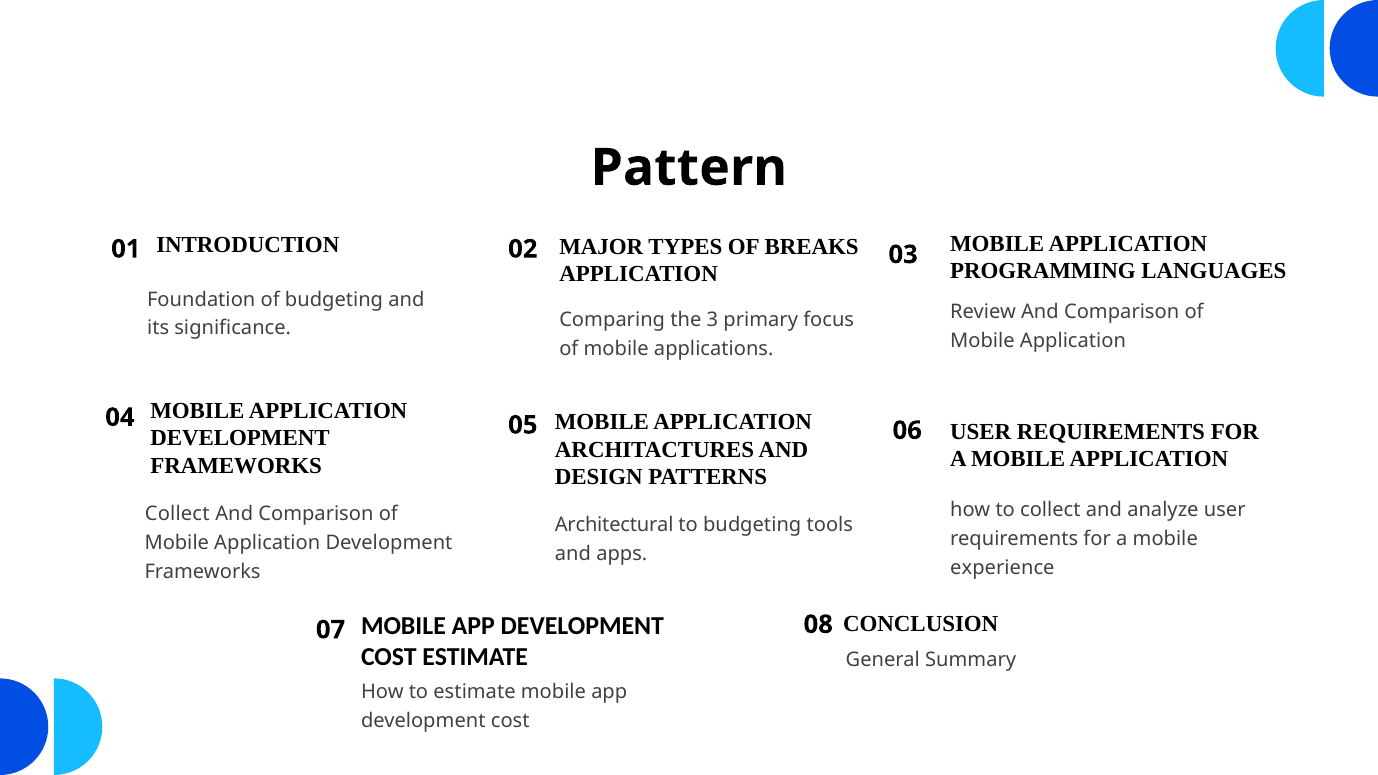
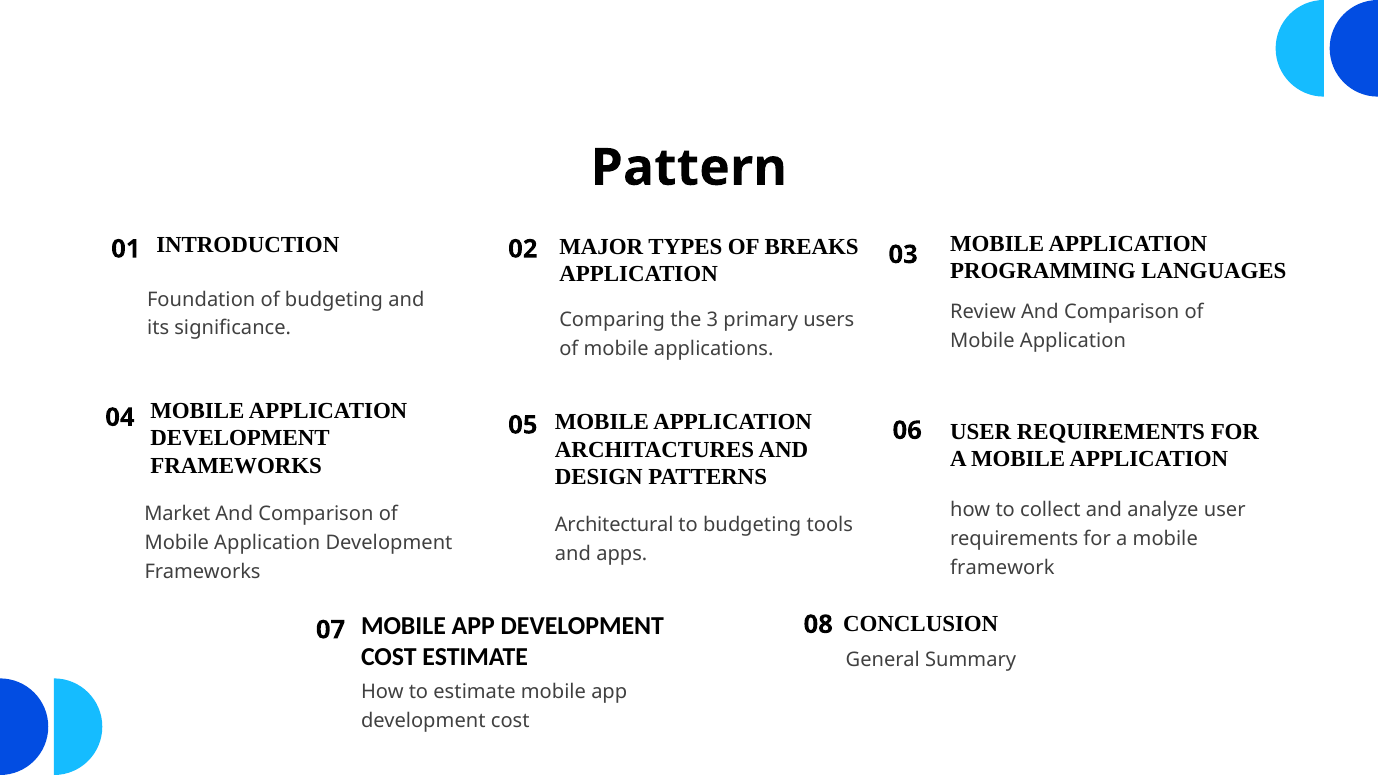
focus: focus -> users
Collect at (177, 514): Collect -> Market
experience: experience -> framework
